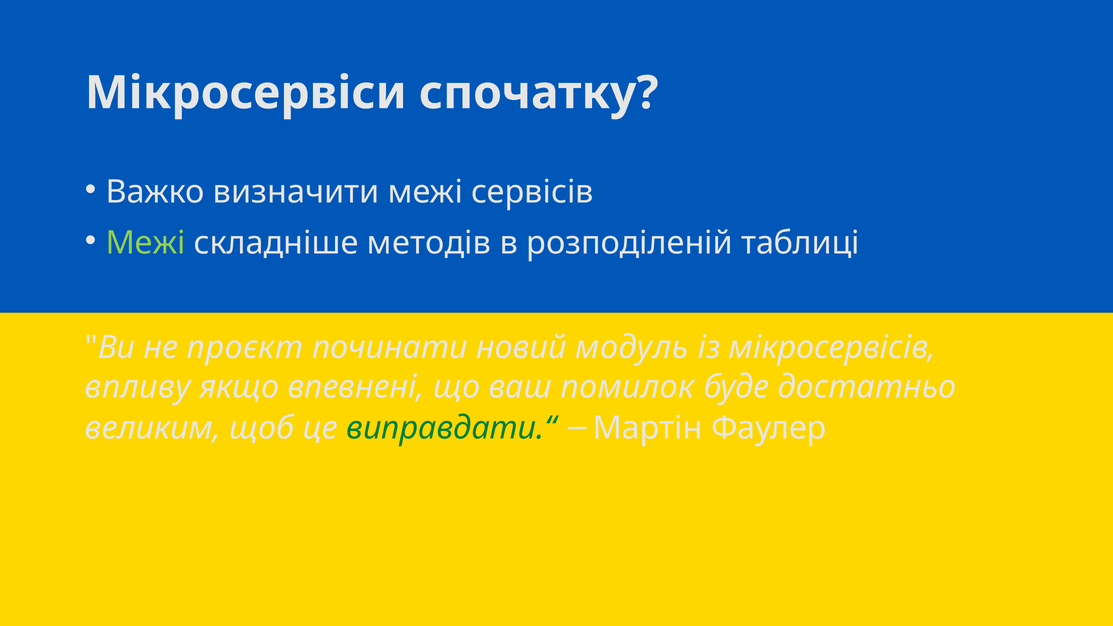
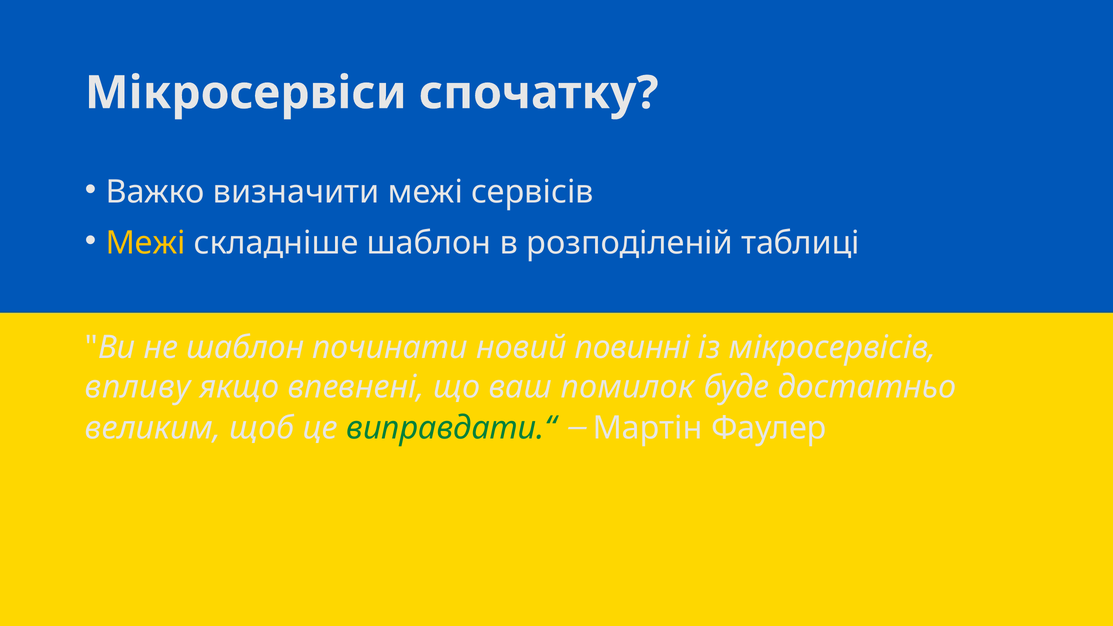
Межі at (146, 243) colour: light green -> yellow
складніше методів: методів -> шаблон
не проєкт: проєкт -> шаблон
модуль: модуль -> повинні
